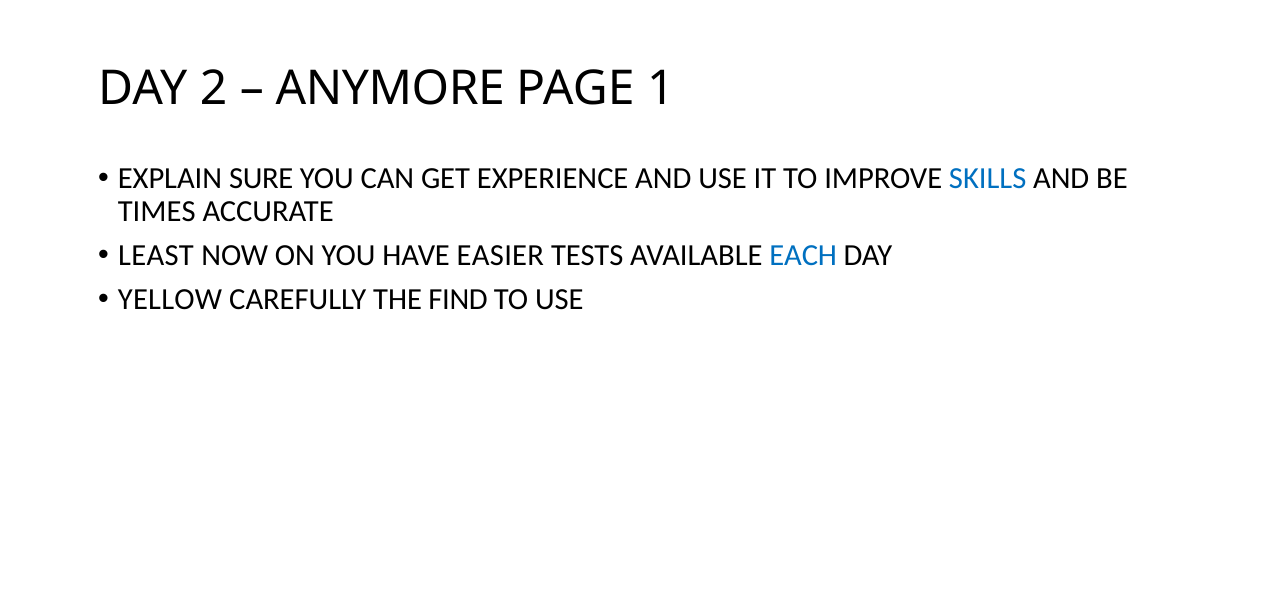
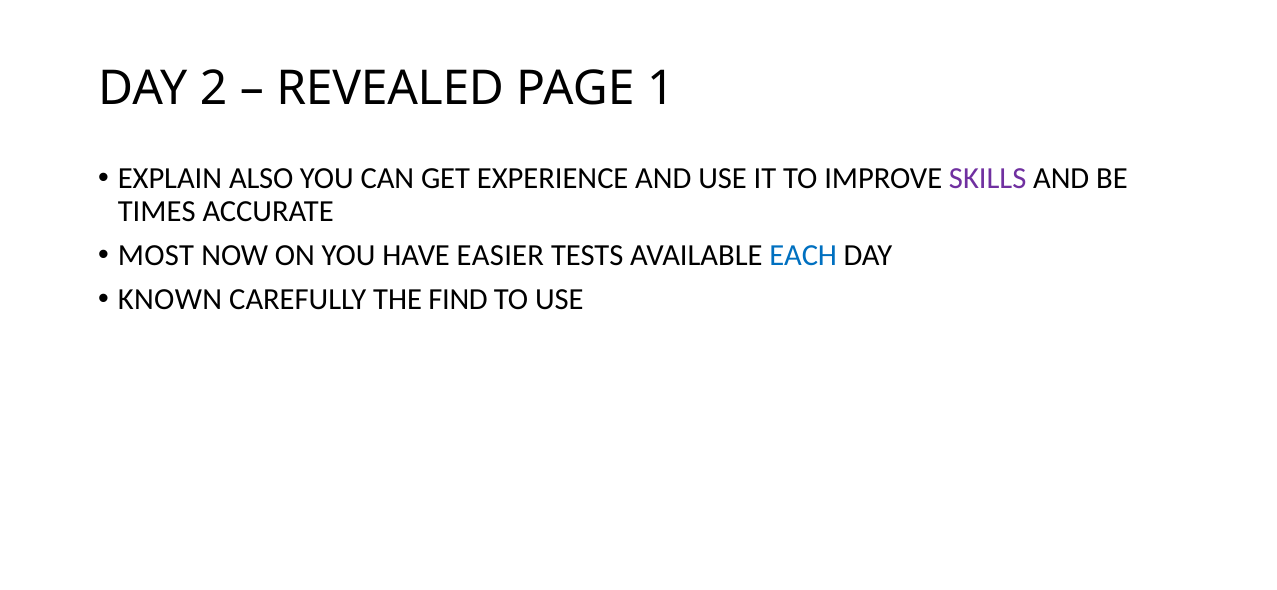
ANYMORE: ANYMORE -> REVEALED
SURE: SURE -> ALSO
SKILLS colour: blue -> purple
LEAST: LEAST -> MOST
YELLOW: YELLOW -> KNOWN
